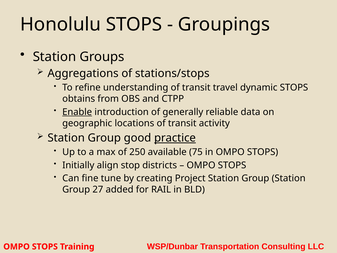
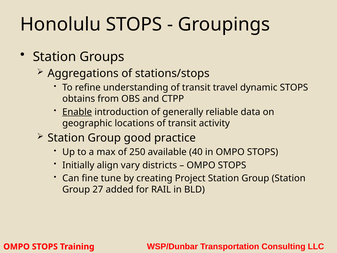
practice underline: present -> none
75: 75 -> 40
stop: stop -> vary
